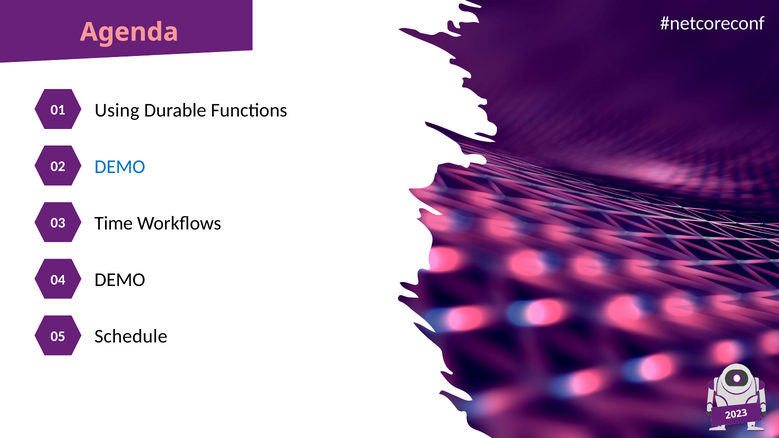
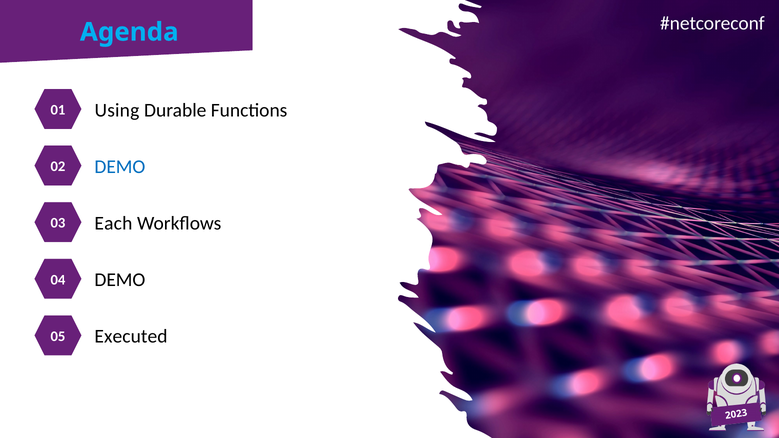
Agenda colour: pink -> light blue
Time: Time -> Each
Schedule: Schedule -> Executed
